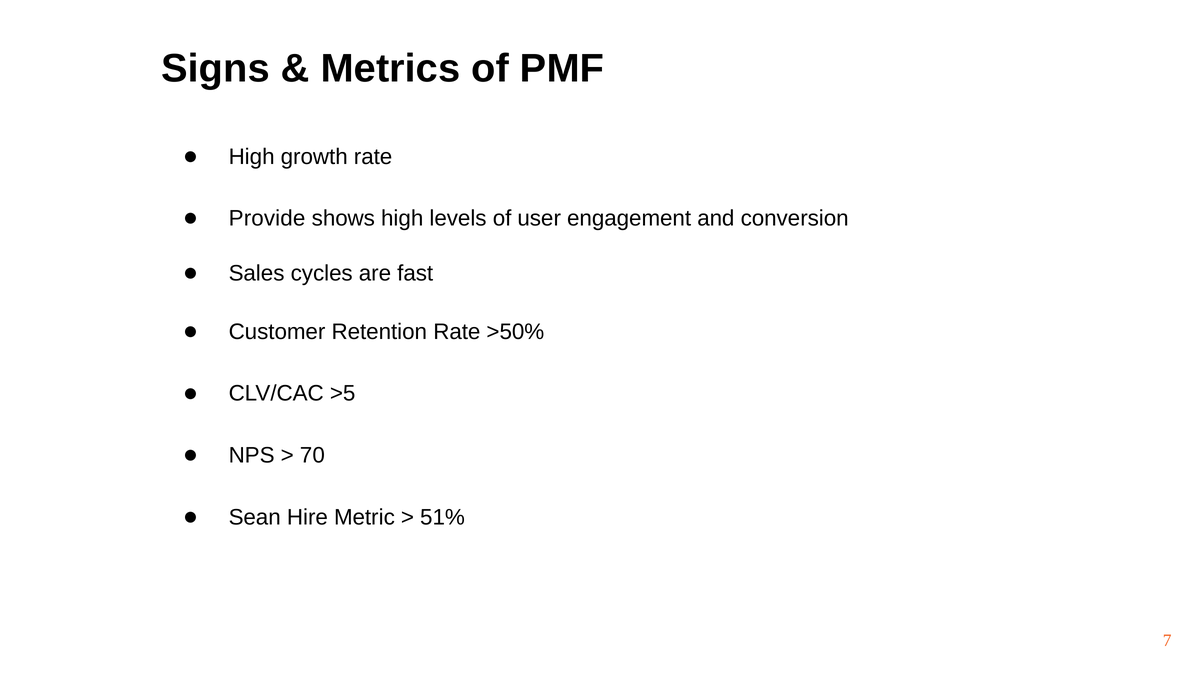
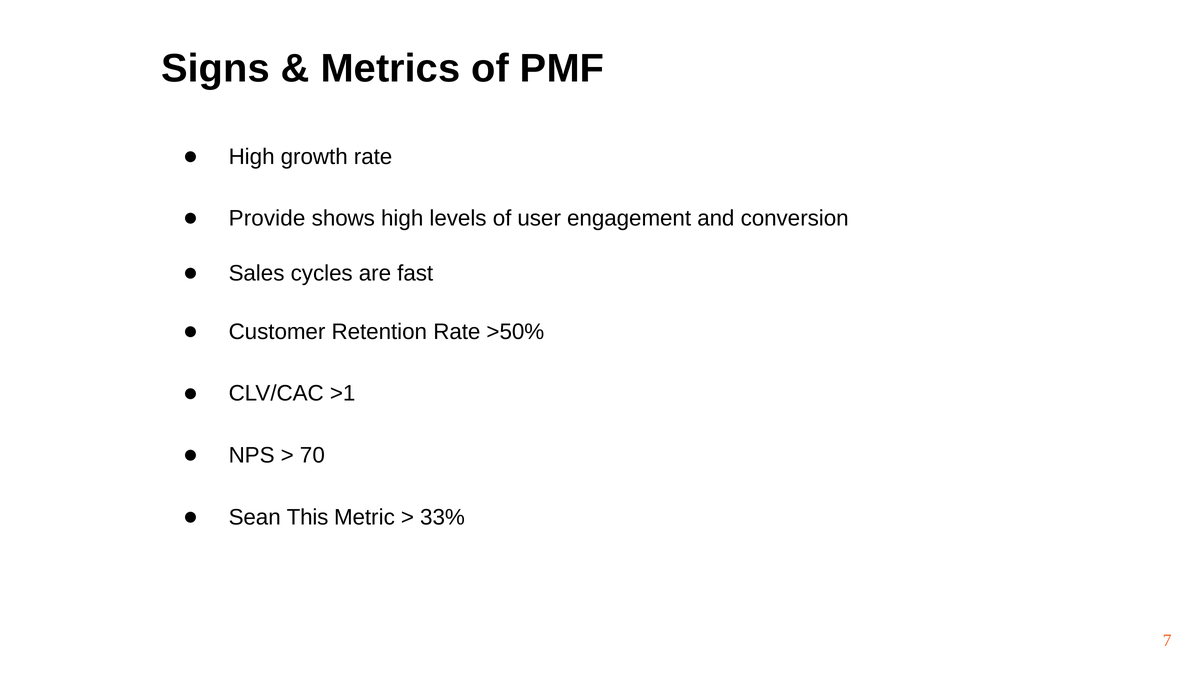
>5: >5 -> >1
Hire: Hire -> This
51%: 51% -> 33%
